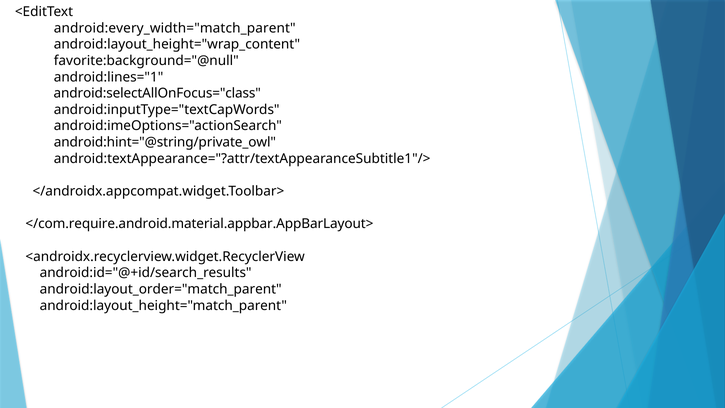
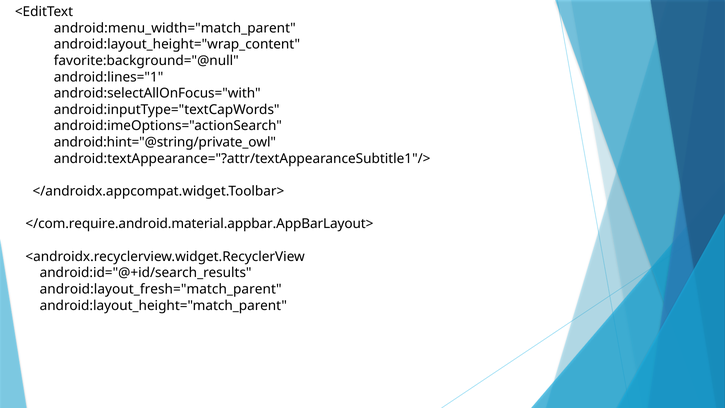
android:every_width="match_parent: android:every_width="match_parent -> android:menu_width="match_parent
android:selectAllOnFocus="class: android:selectAllOnFocus="class -> android:selectAllOnFocus="with
android:layout_order="match_parent: android:layout_order="match_parent -> android:layout_fresh="match_parent
